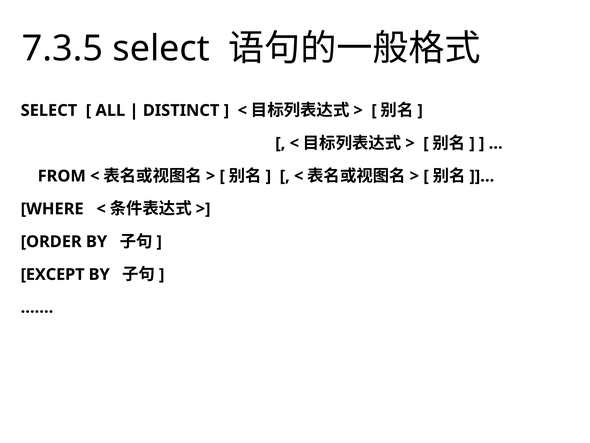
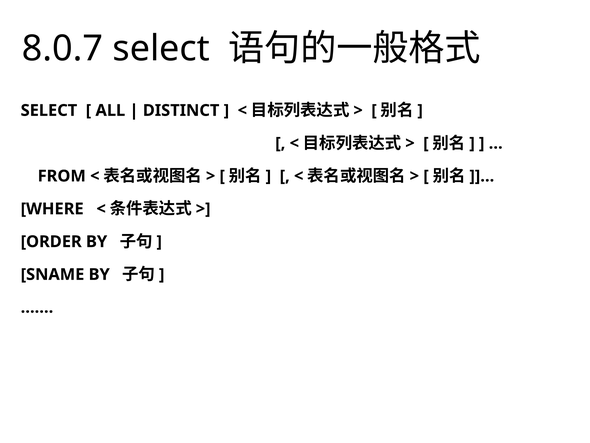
7.3.5: 7.3.5 -> 8.0.7
EXCEPT: EXCEPT -> SNAME
